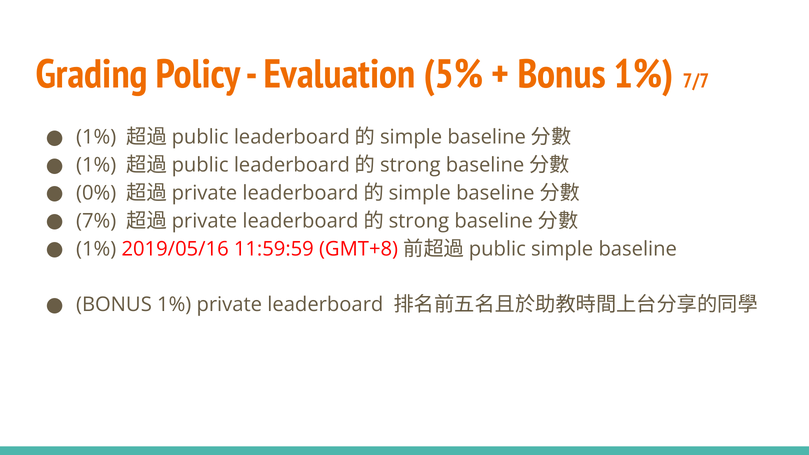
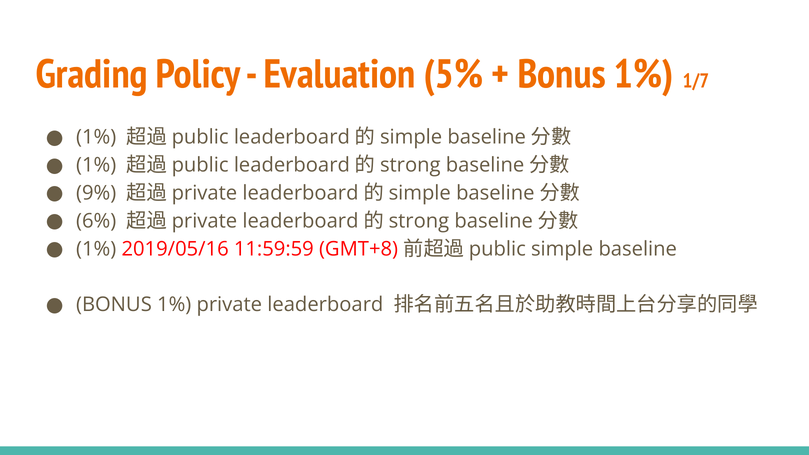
7/7: 7/7 -> 1/7
0%: 0% -> 9%
7%: 7% -> 6%
